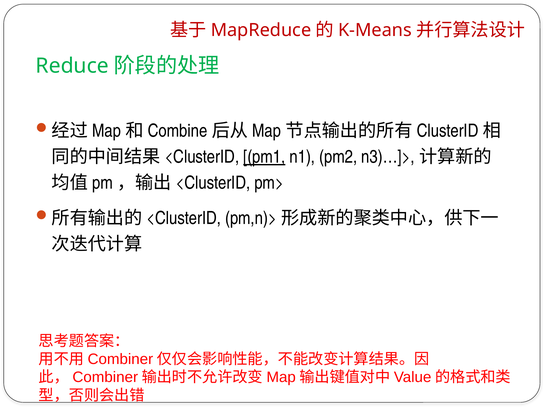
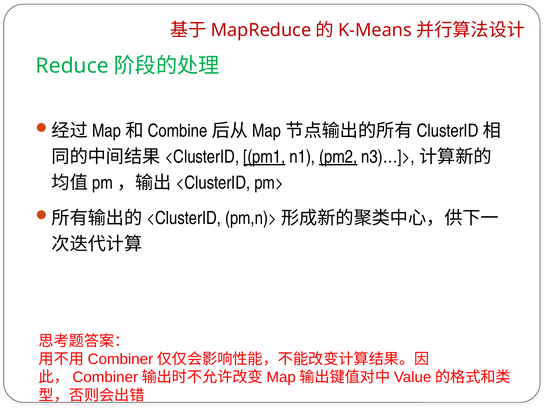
pm2 underline: none -> present
